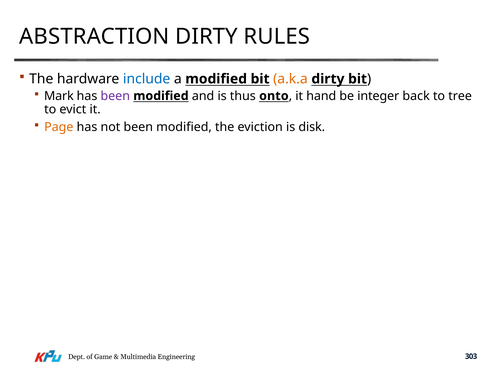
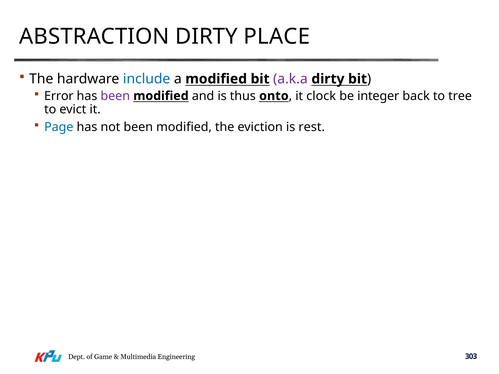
RULES: RULES -> PLACE
a.k.a colour: orange -> purple
Mark: Mark -> Error
hand: hand -> clock
Page colour: orange -> blue
disk: disk -> rest
